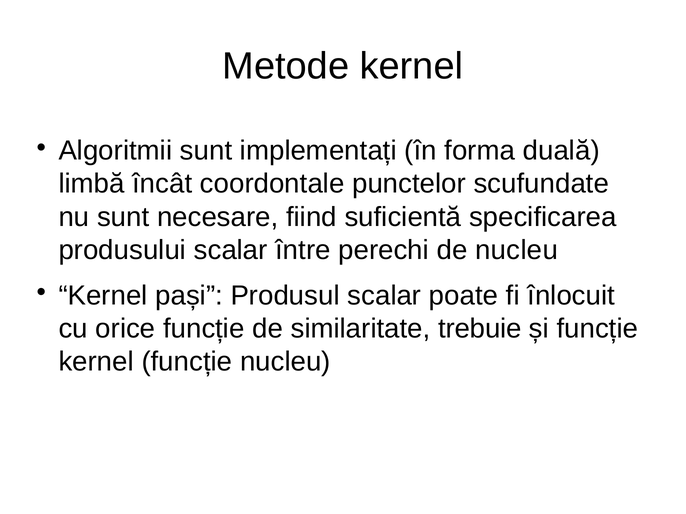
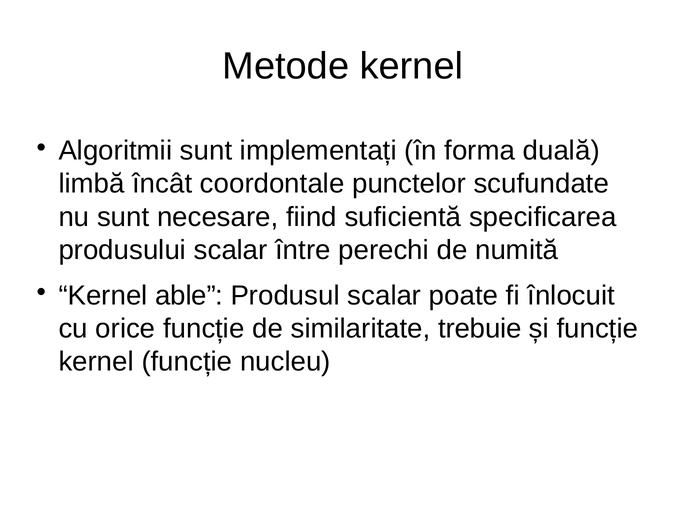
de nucleu: nucleu -> numită
pași: pași -> able
